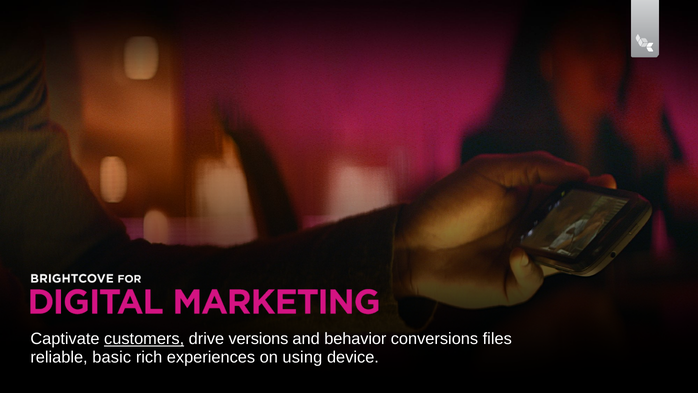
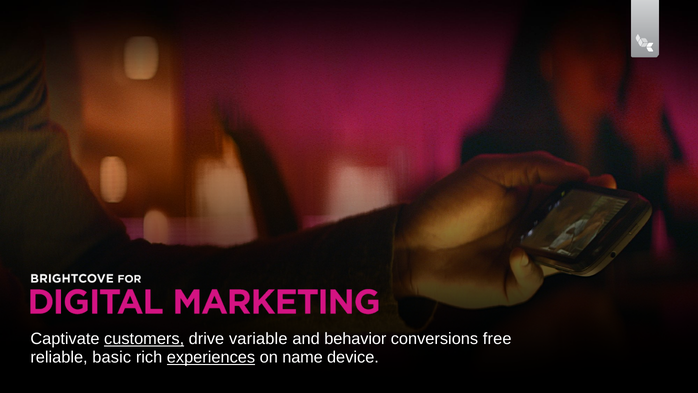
versions: versions -> variable
files: files -> free
experiences underline: none -> present
using: using -> name
